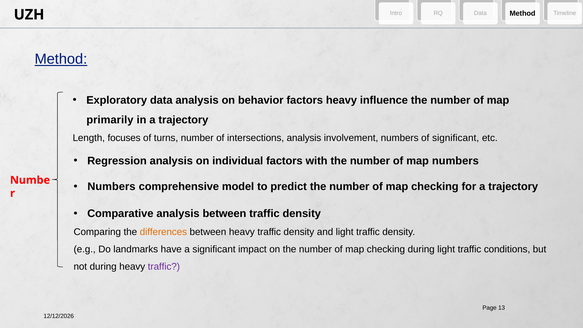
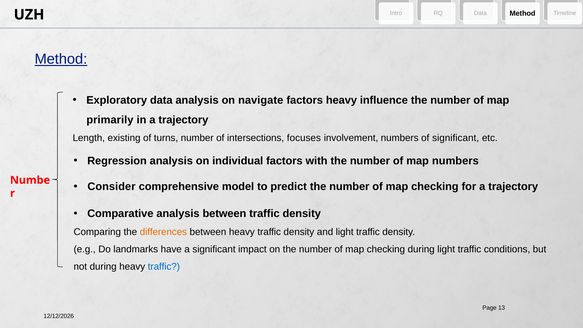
behavior: behavior -> navigate
focuses: focuses -> existing
intersections analysis: analysis -> focuses
Numbers at (111, 187): Numbers -> Consider
traffic at (164, 267) colour: purple -> blue
